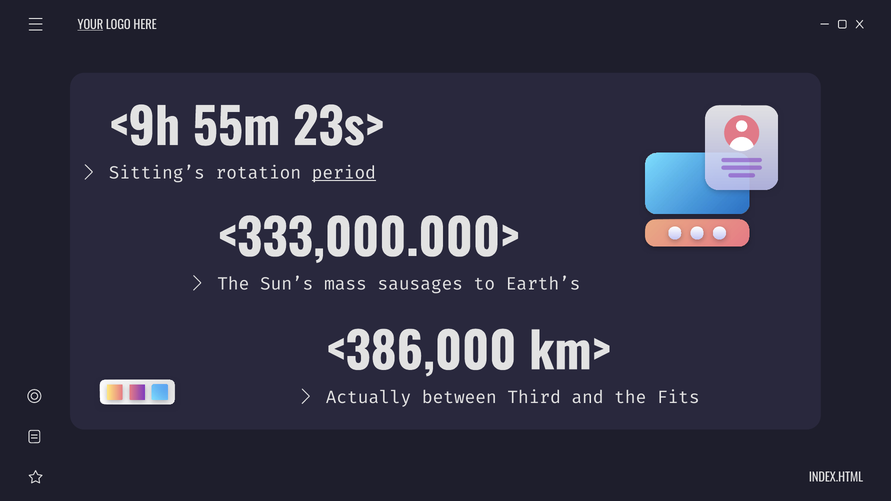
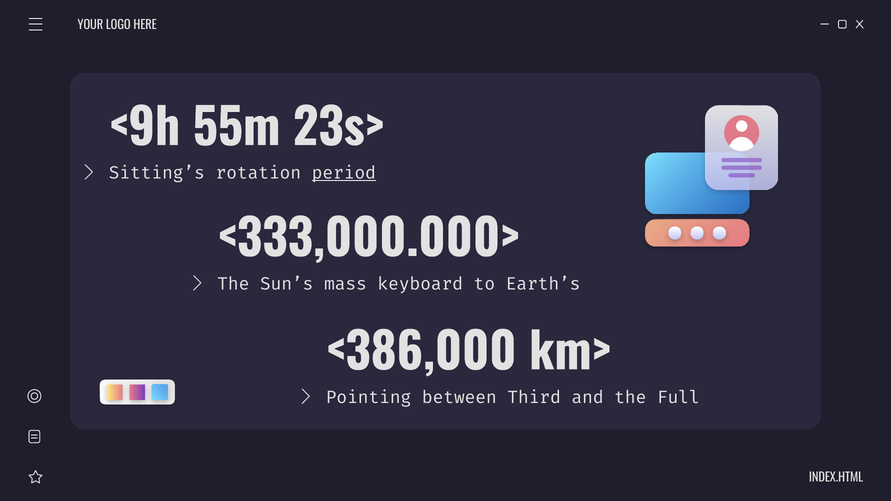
YOUR underline: present -> none
sausages: sausages -> keyboard
Actually: Actually -> Pointing
Fits: Fits -> Full
